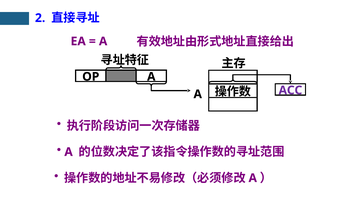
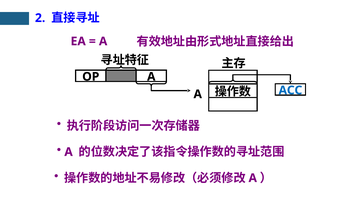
ACC colour: purple -> blue
